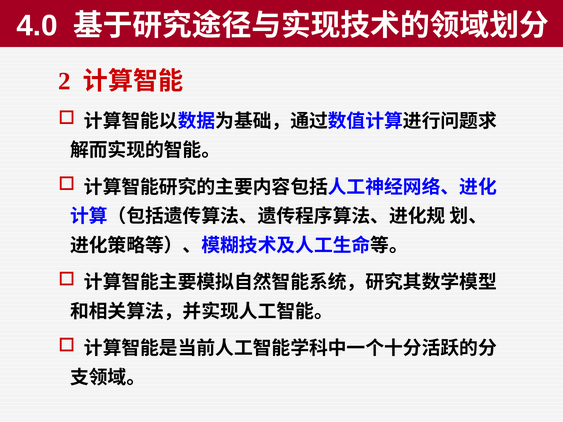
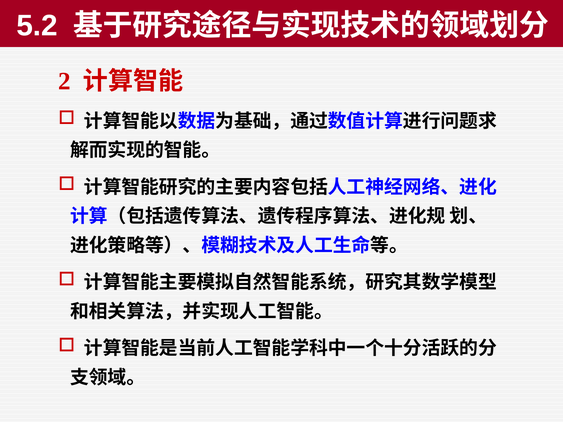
4.0: 4.0 -> 5.2
